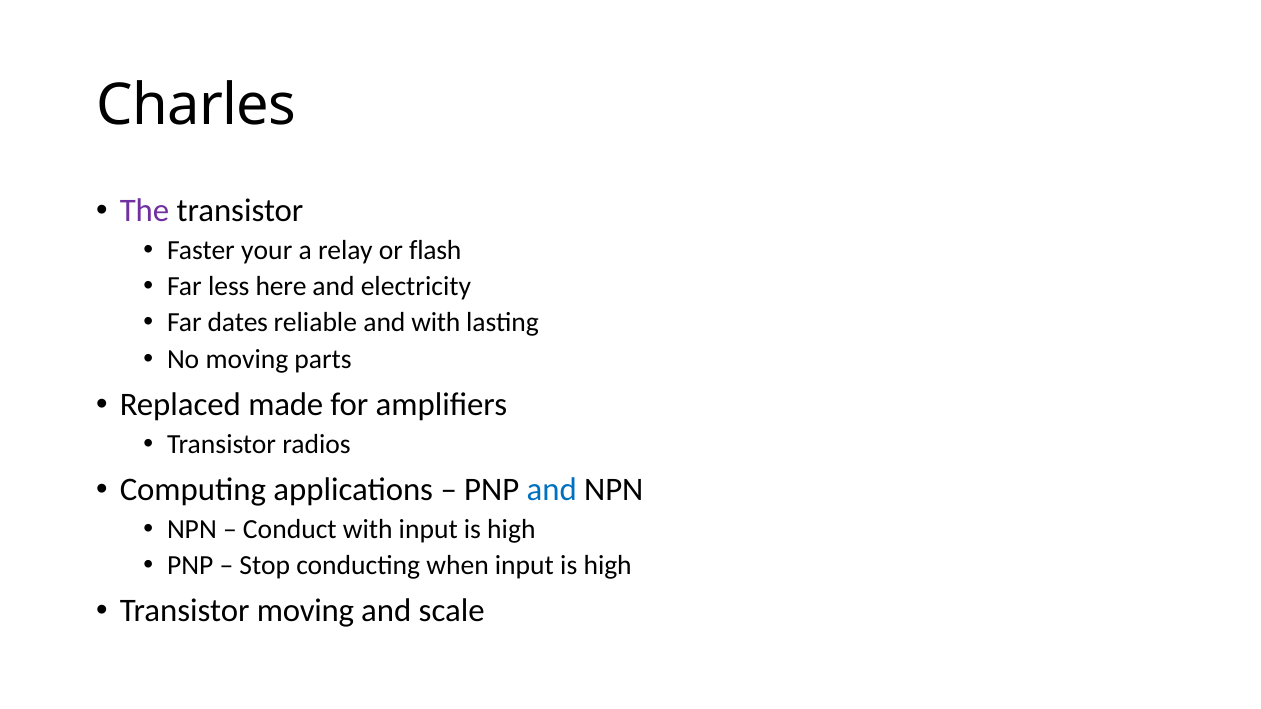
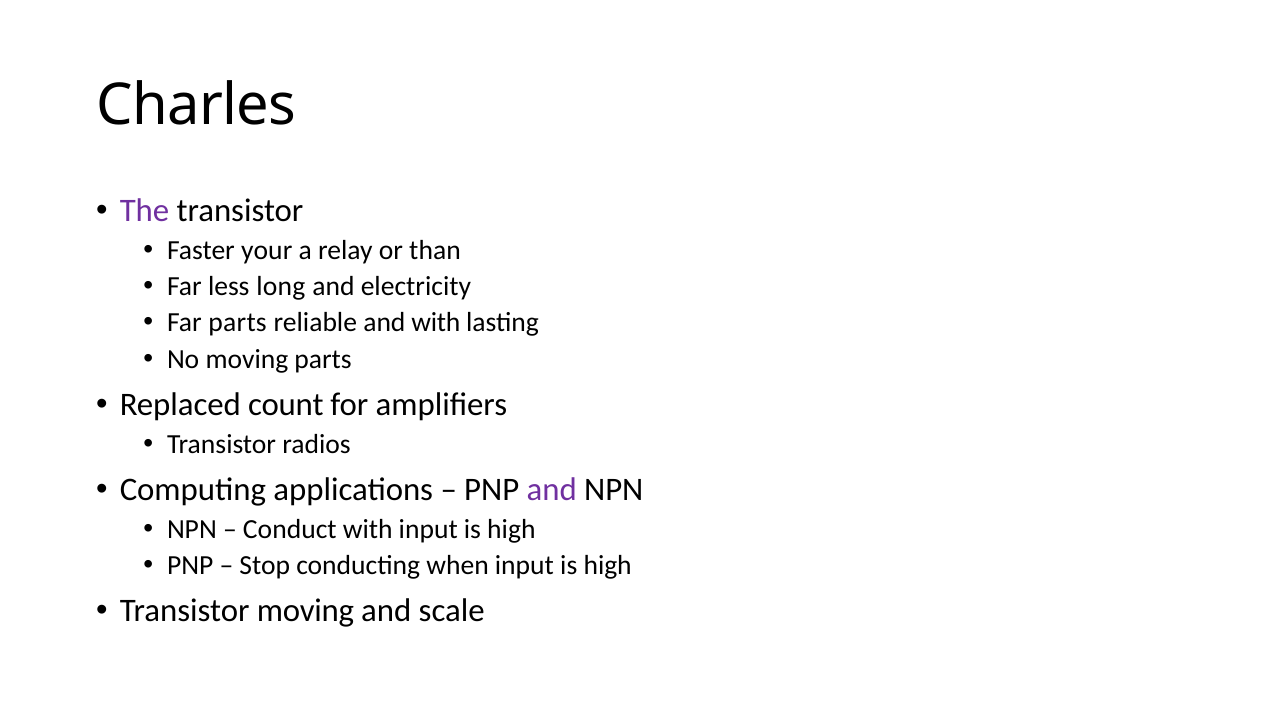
flash: flash -> than
here: here -> long
Far dates: dates -> parts
made: made -> count
and at (552, 490) colour: blue -> purple
